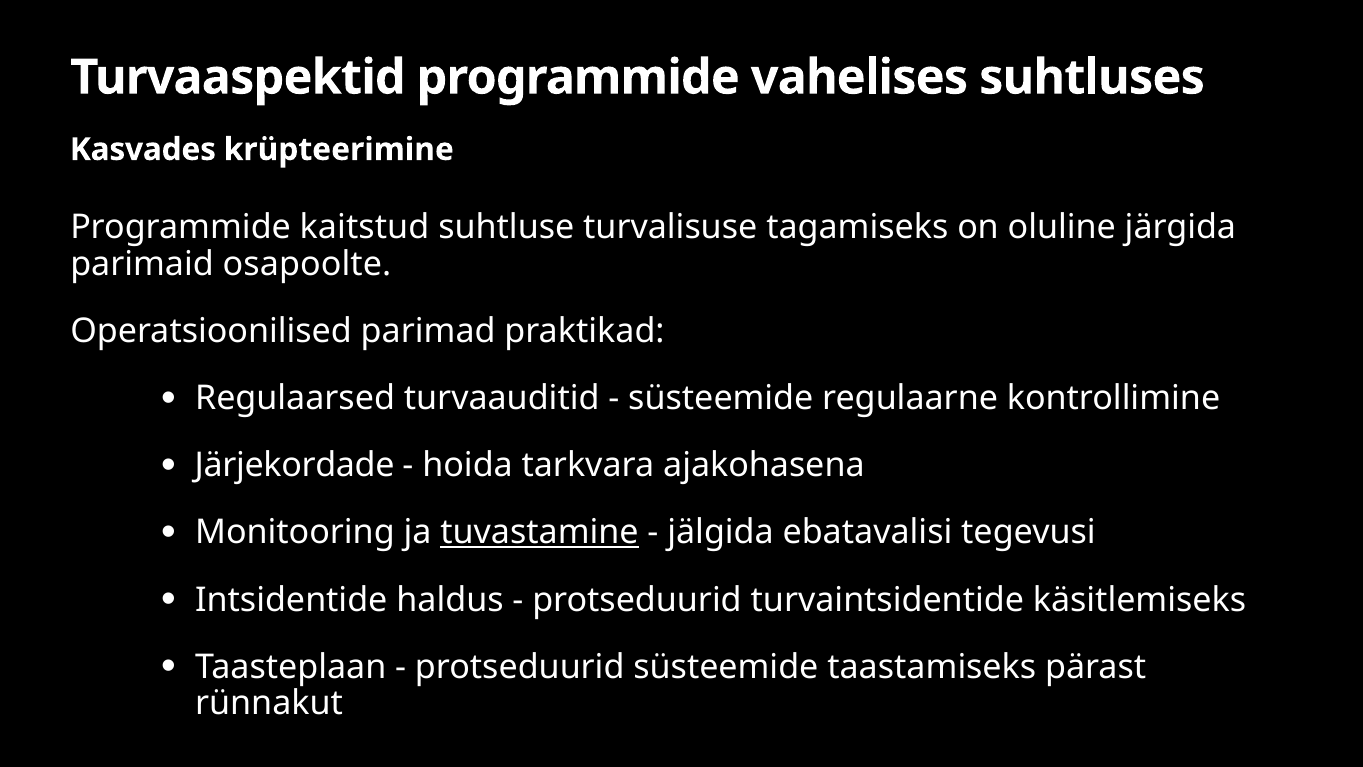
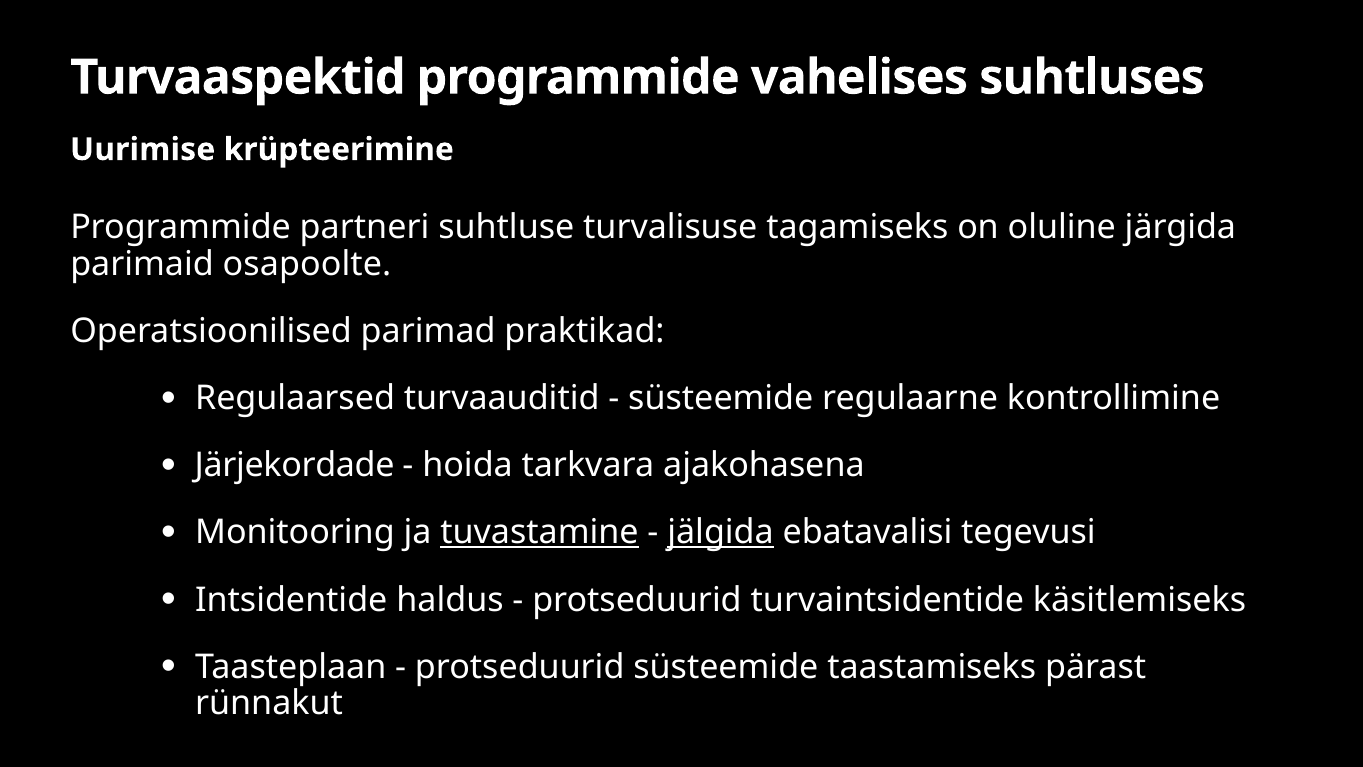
Kasvades: Kasvades -> Uurimise
kaitstud: kaitstud -> partneri
jälgida underline: none -> present
